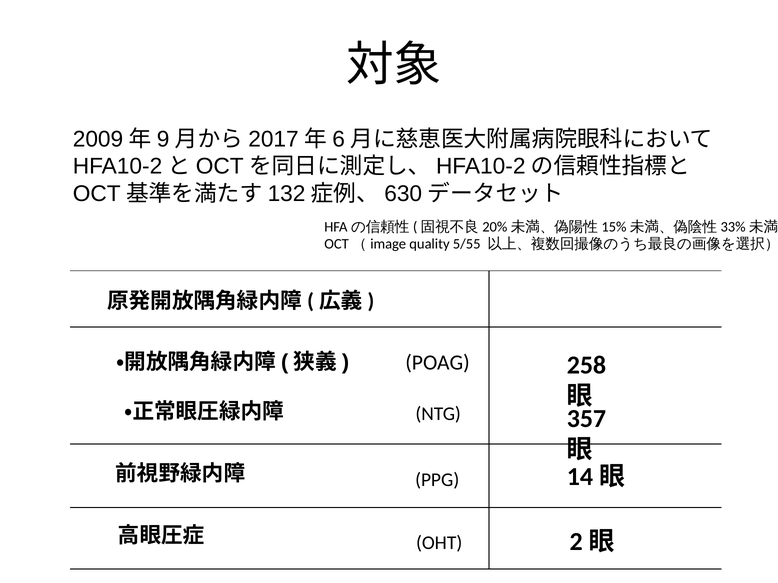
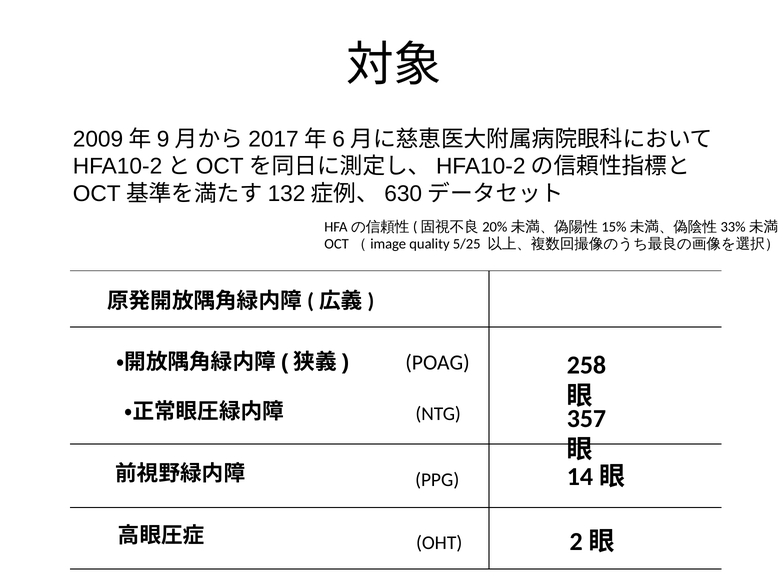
5/55: 5/55 -> 5/25
